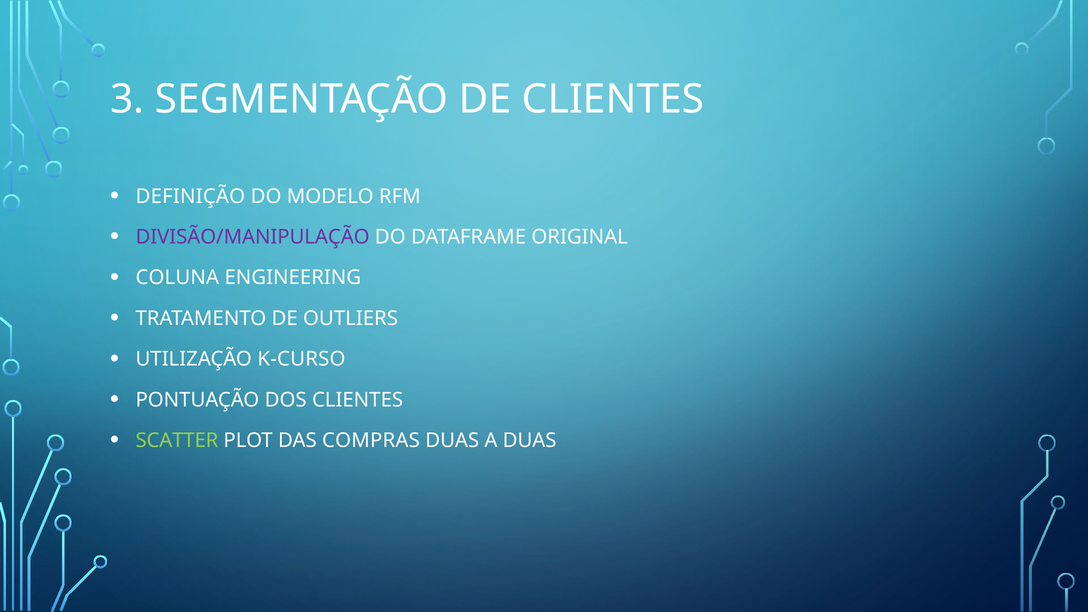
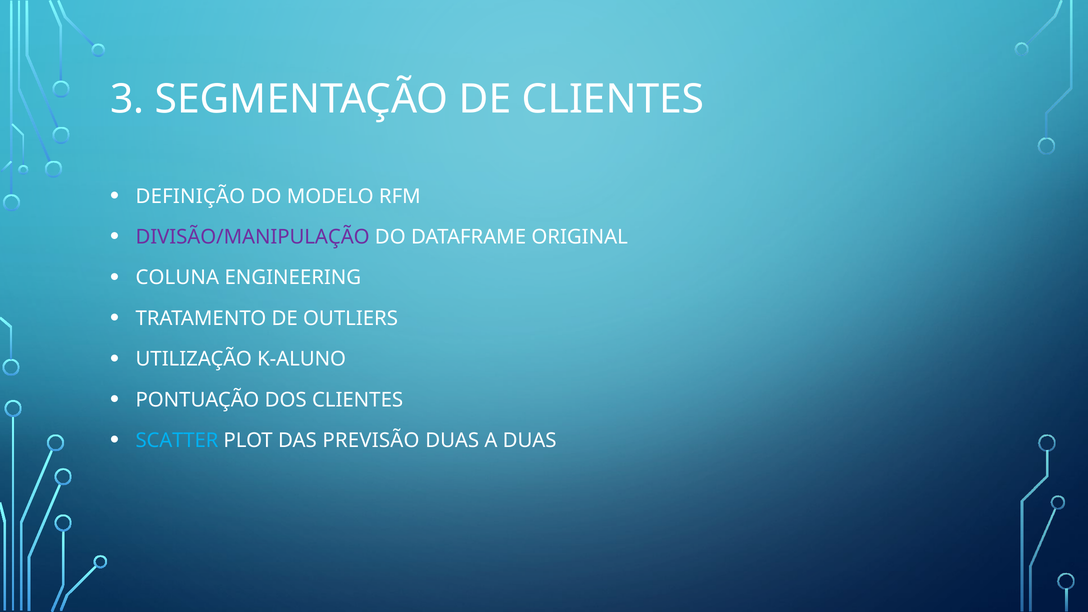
K-CURSO: K-CURSO -> K-ALUNO
SCATTER colour: light green -> light blue
COMPRAS: COMPRAS -> PREVISÃO
